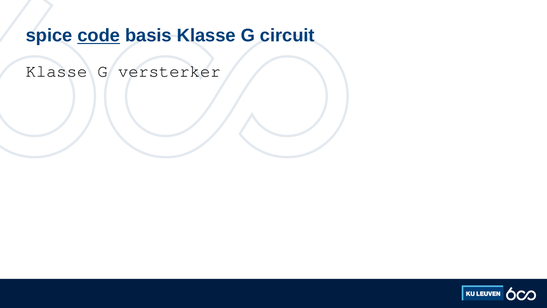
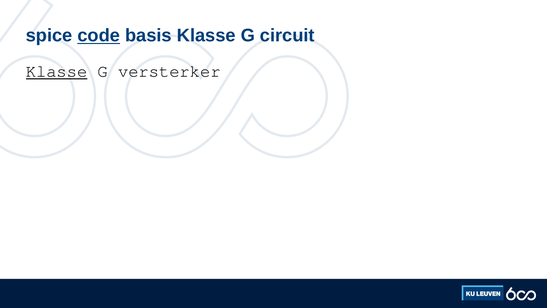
Klasse at (57, 71) underline: none -> present
